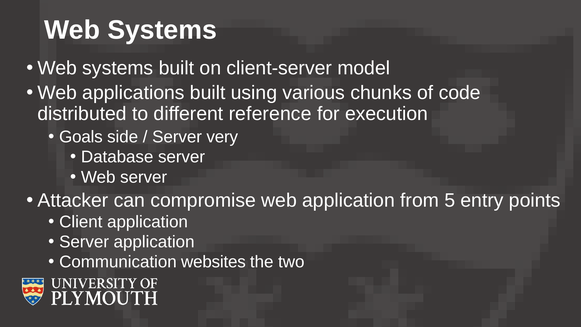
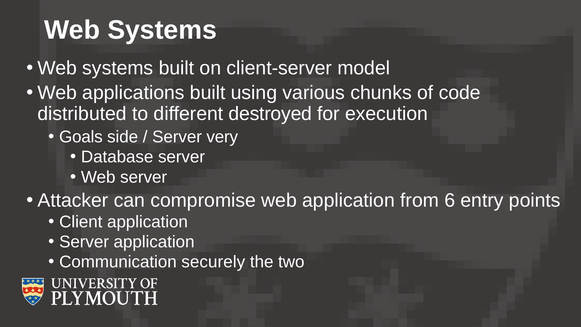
reference: reference -> destroyed
5: 5 -> 6
websites: websites -> securely
